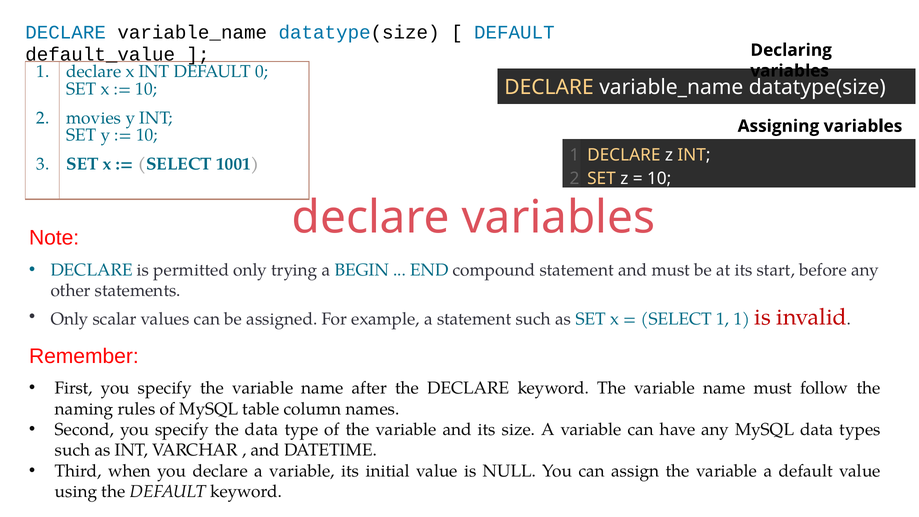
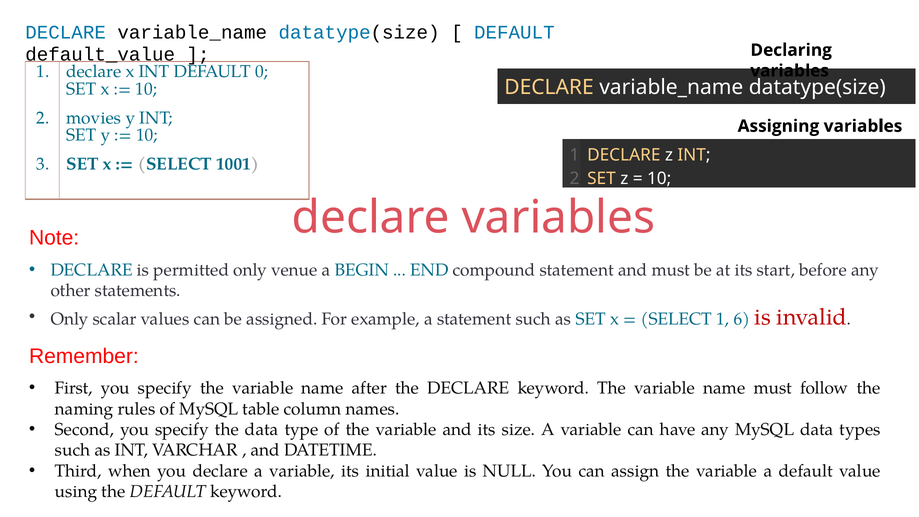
trying: trying -> venue
1 1: 1 -> 6
